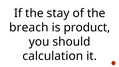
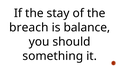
product: product -> balance
calculation: calculation -> something
